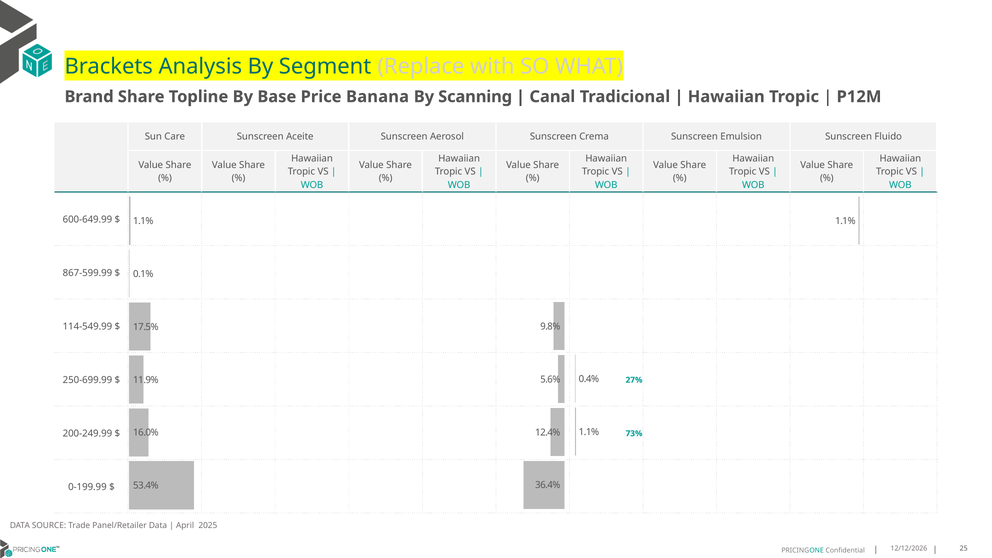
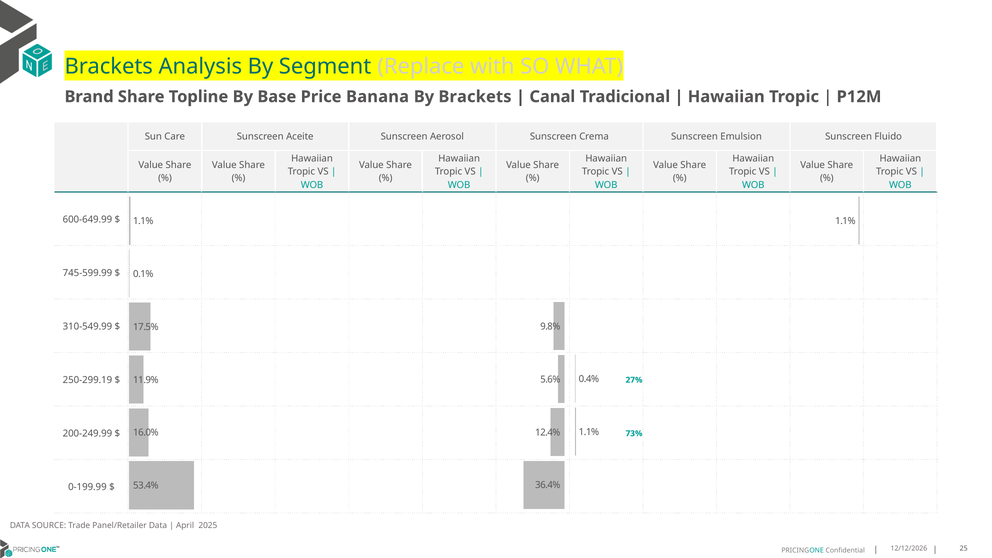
By Scanning: Scanning -> Brackets
867-599.99: 867-599.99 -> 745-599.99
114-549.99: 114-549.99 -> 310-549.99
250-699.99: 250-699.99 -> 250-299.19
